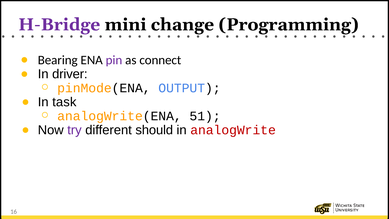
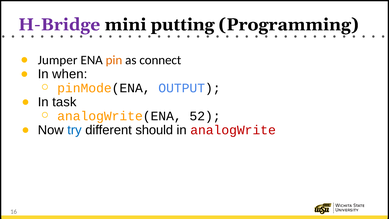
change: change -> putting
Bearing: Bearing -> Jumper
pin colour: purple -> orange
driver: driver -> when
51: 51 -> 52
try colour: purple -> blue
